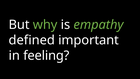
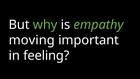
defined: defined -> moving
